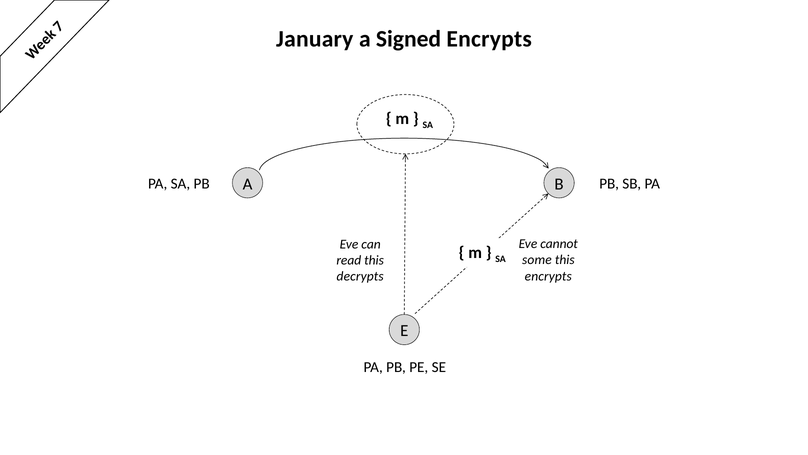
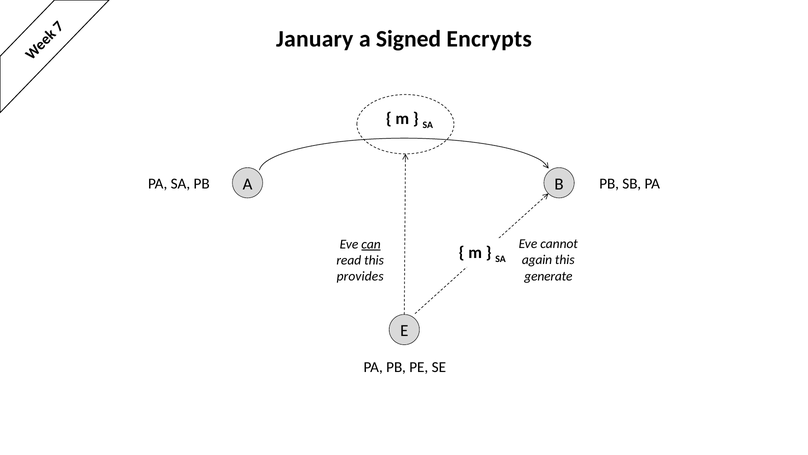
can underline: none -> present
some: some -> again
encrypts at (548, 276): encrypts -> generate
decrypts: decrypts -> provides
